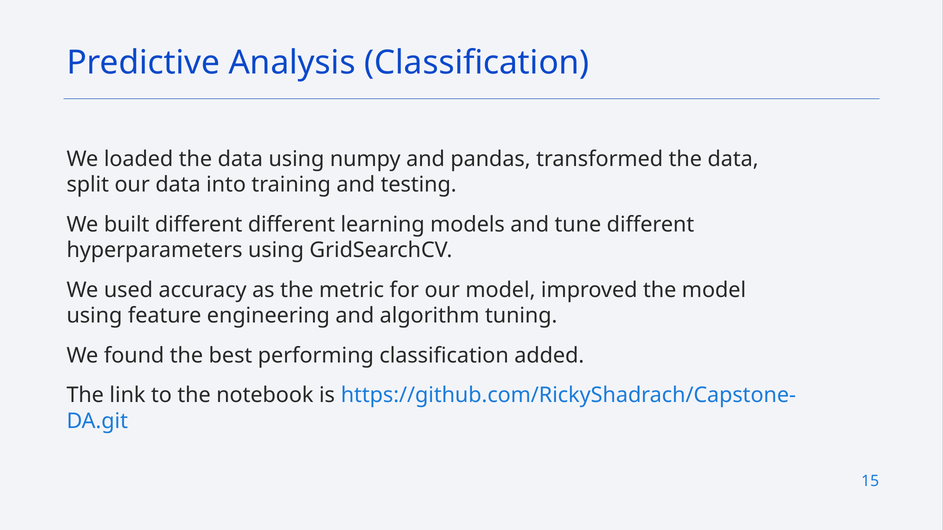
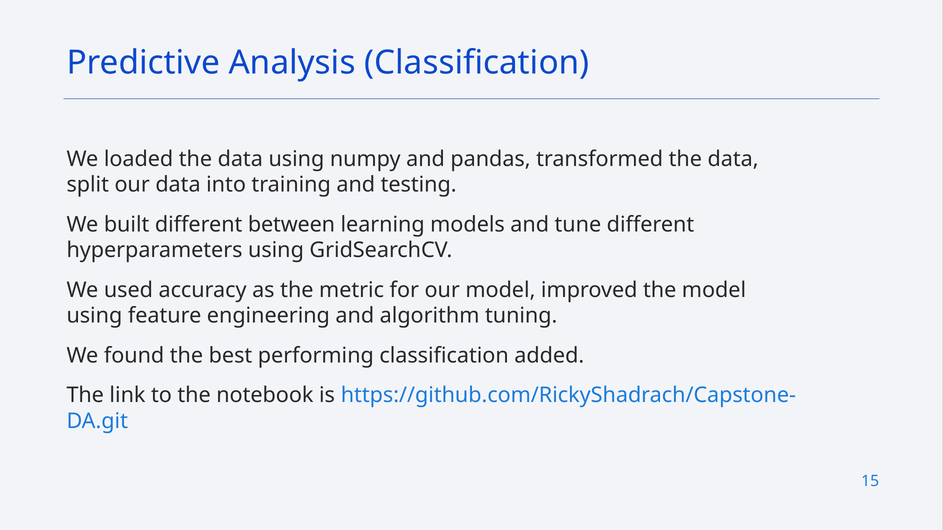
different different: different -> between
